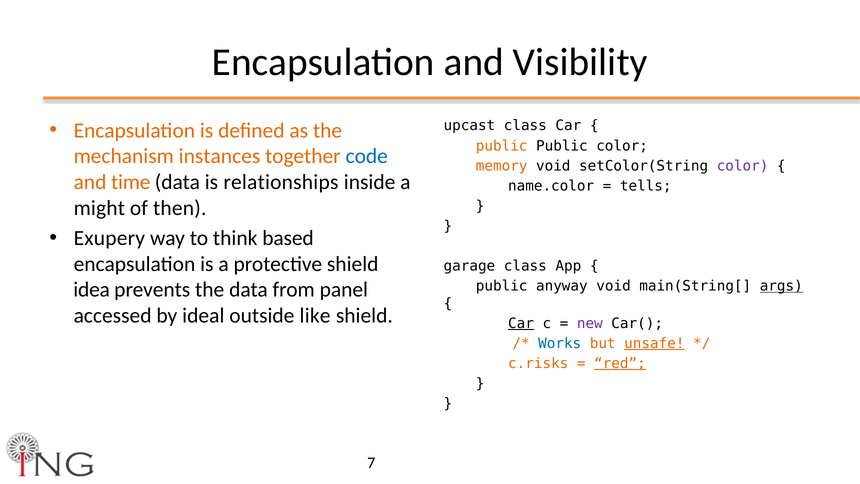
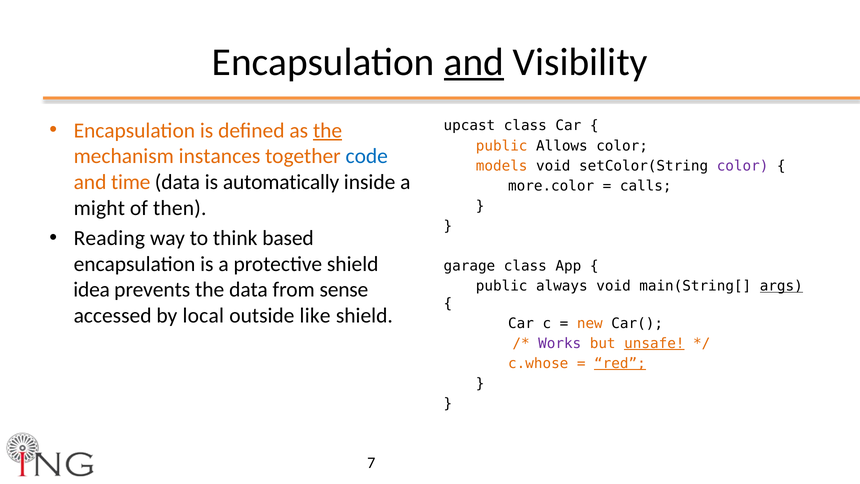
and at (474, 62) underline: none -> present
the at (328, 131) underline: none -> present
public Public: Public -> Allows
memory: memory -> models
relationships: relationships -> automatically
name.color: name.color -> more.color
tells: tells -> calls
Exupery: Exupery -> Reading
anyway: anyway -> always
panel: panel -> sense
ideal: ideal -> local
Car at (521, 323) underline: present -> none
new colour: purple -> orange
Works colour: blue -> purple
c.risks: c.risks -> c.whose
